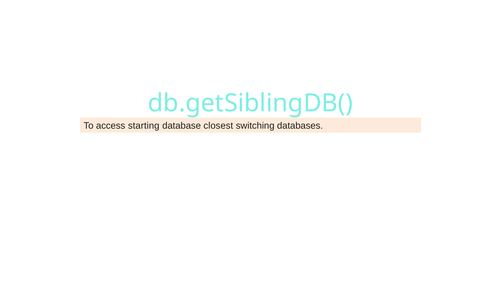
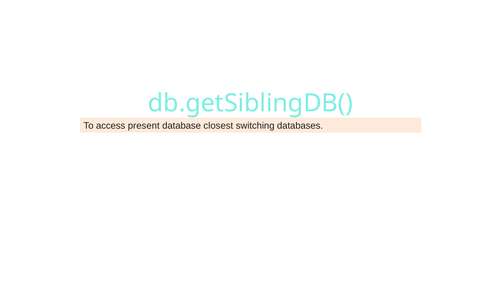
starting: starting -> present
